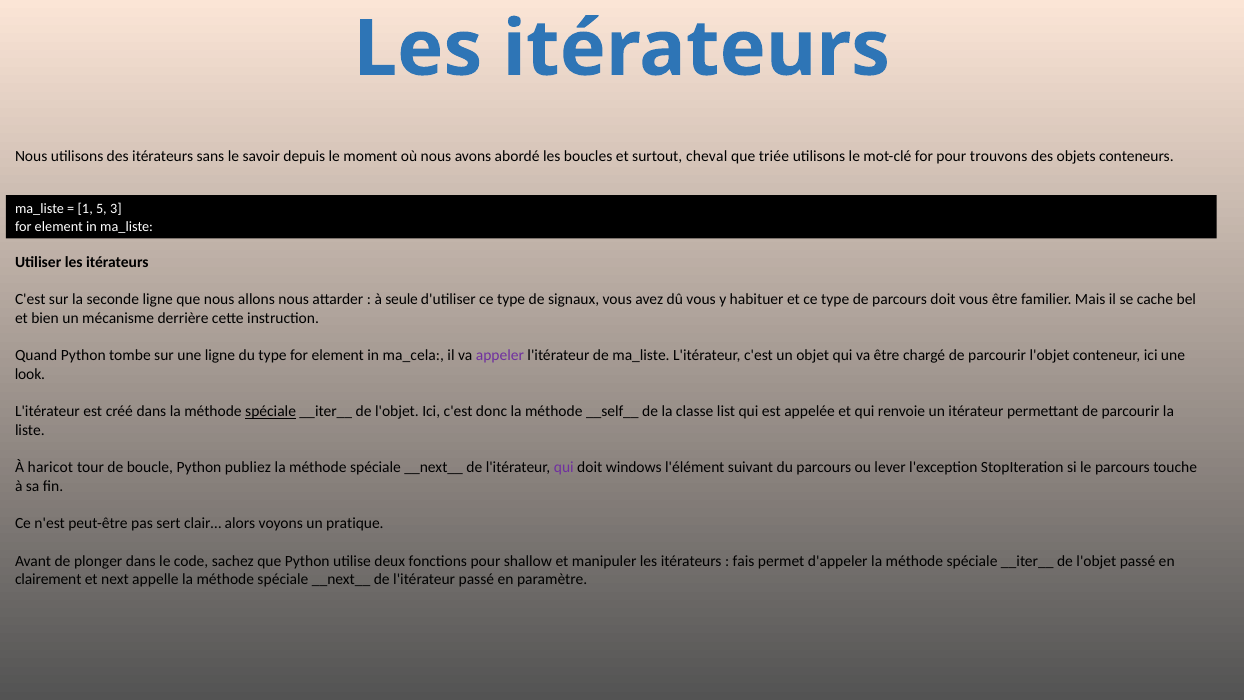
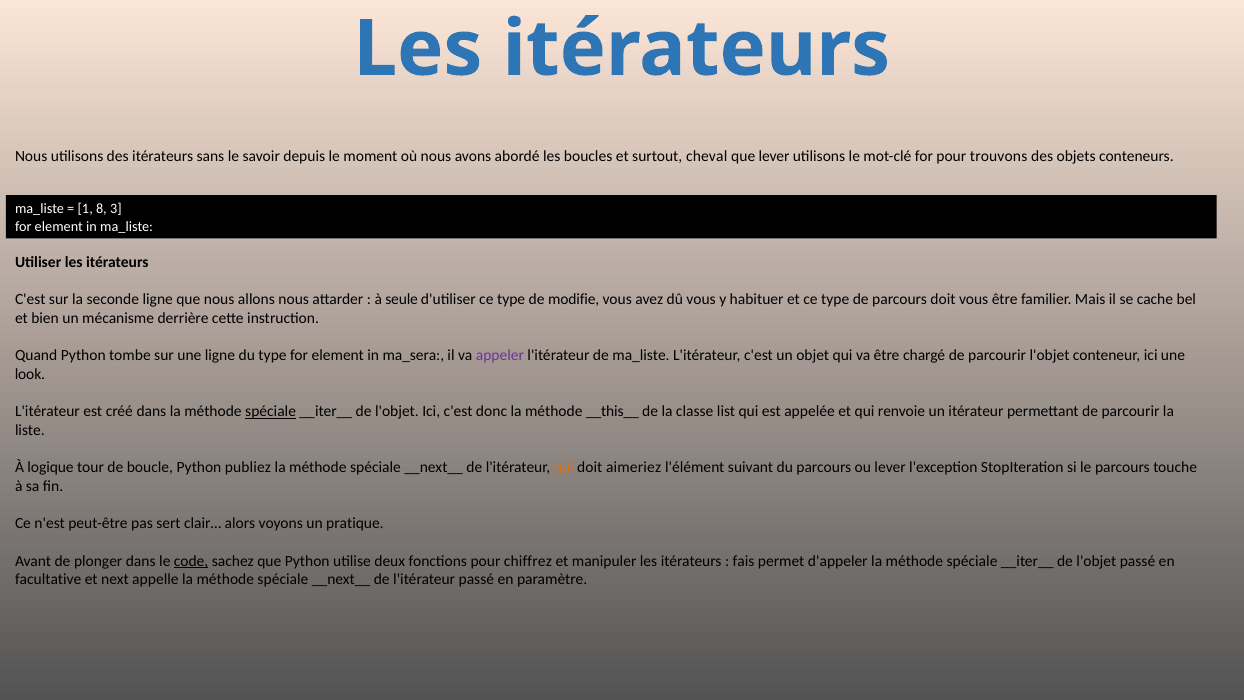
que triée: triée -> lever
5: 5 -> 8
signaux: signaux -> modifie
ma_cela: ma_cela -> ma_sera
__self__: __self__ -> __this__
haricot: haricot -> logique
qui at (564, 468) colour: purple -> orange
windows: windows -> aimeriez
code underline: none -> present
shallow: shallow -> chiffrez
clairement: clairement -> facultative
